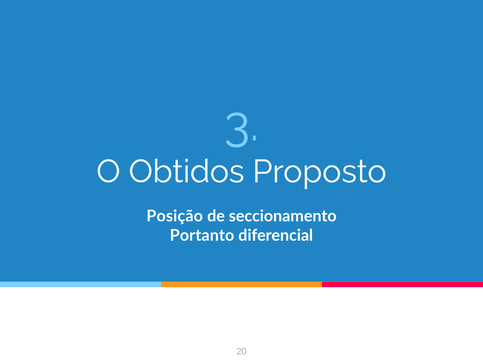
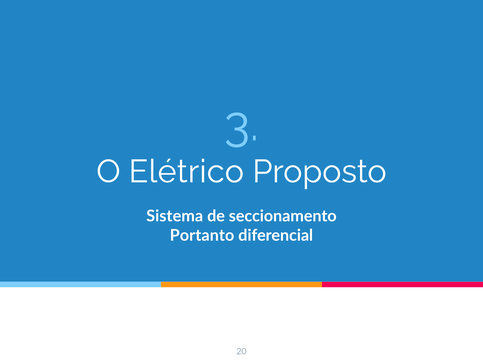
Obtidos: Obtidos -> Elétrico
Posição: Posição -> Sistema
